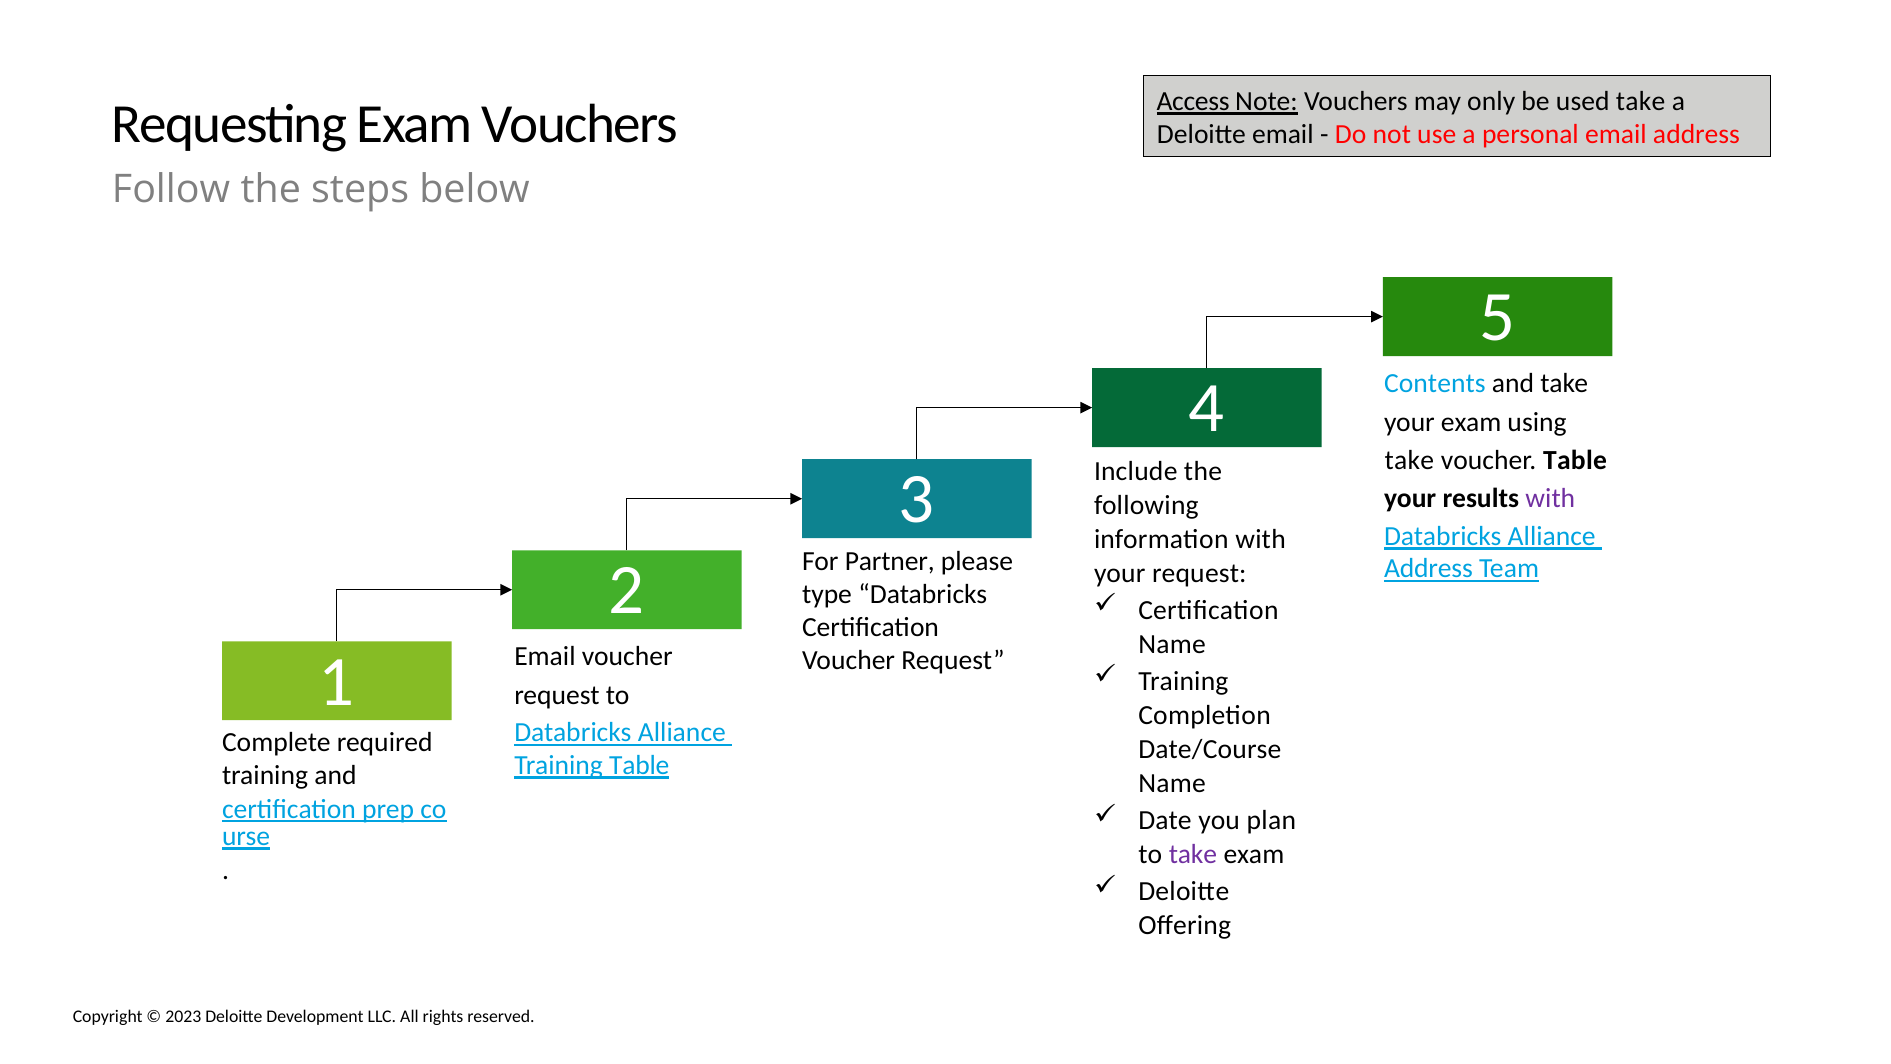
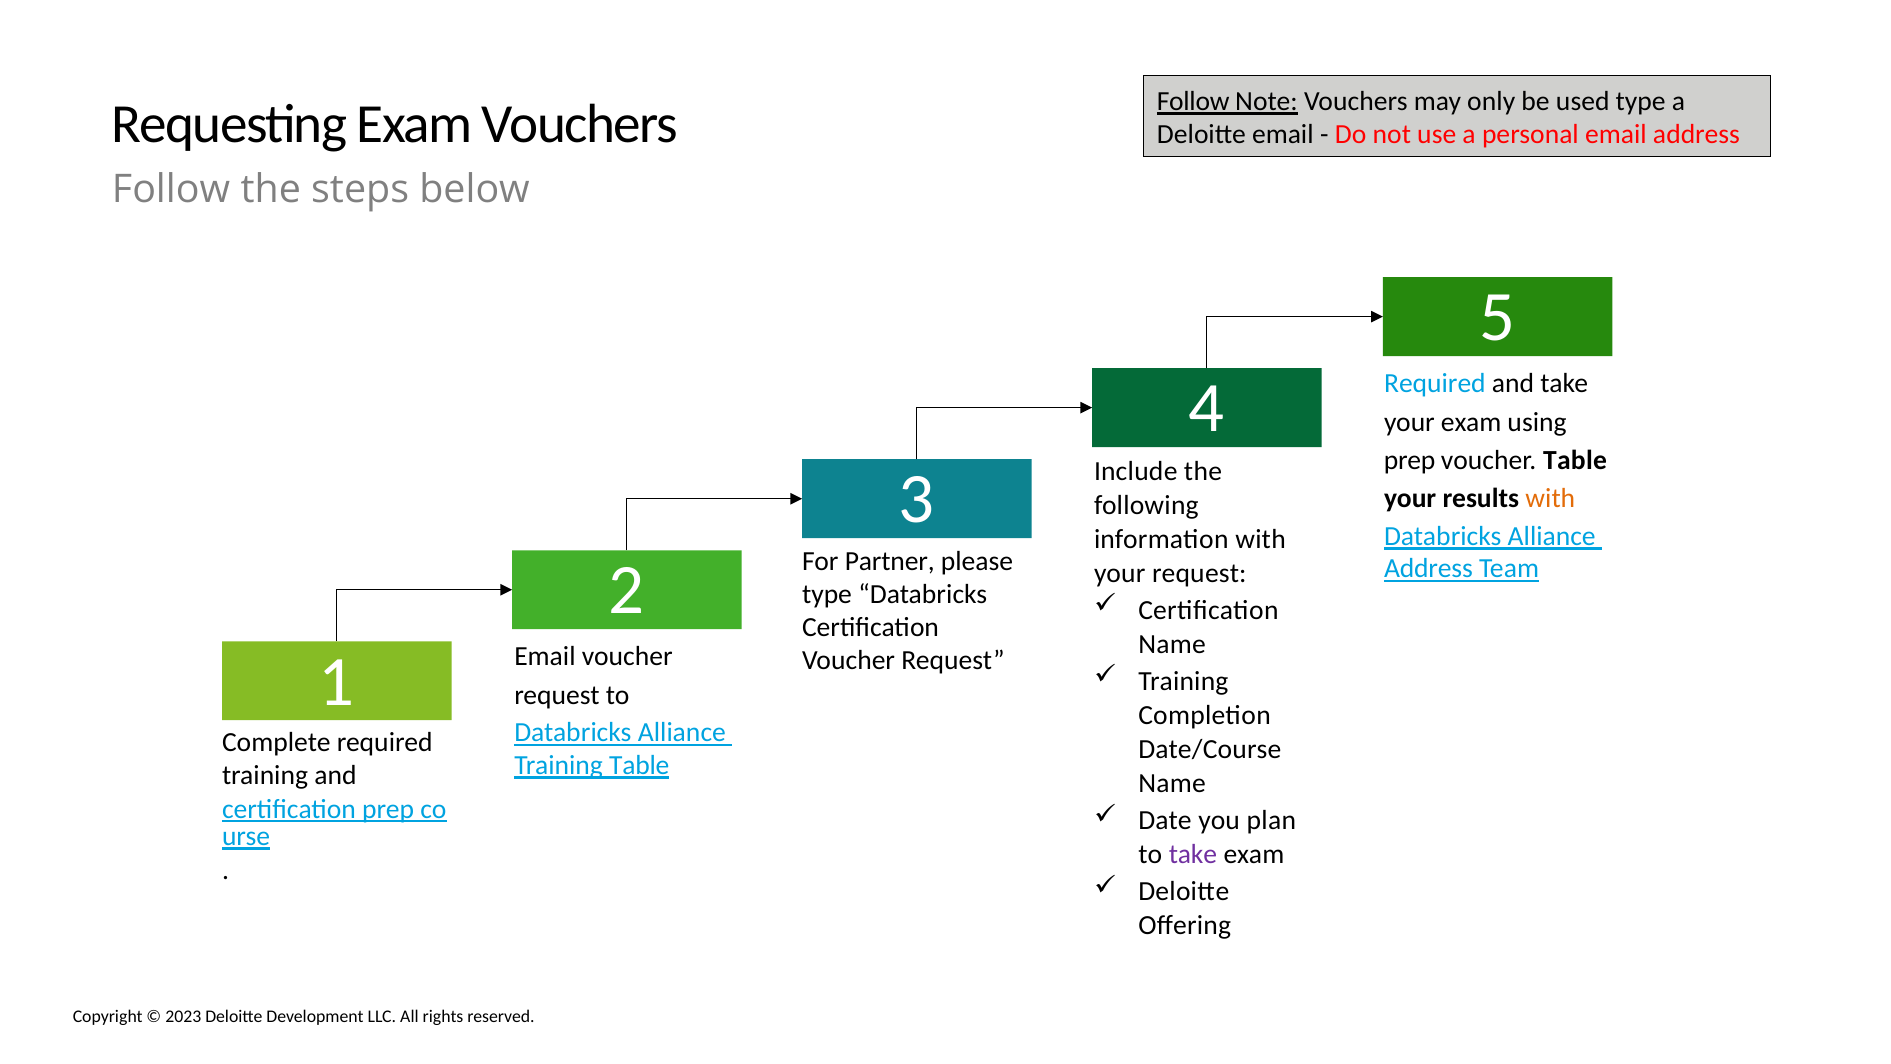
Vouchers Access: Access -> Follow
used take: take -> type
Contents at (1435, 384): Contents -> Required
take at (1409, 461): take -> prep
with at (1550, 499) colour: purple -> orange
